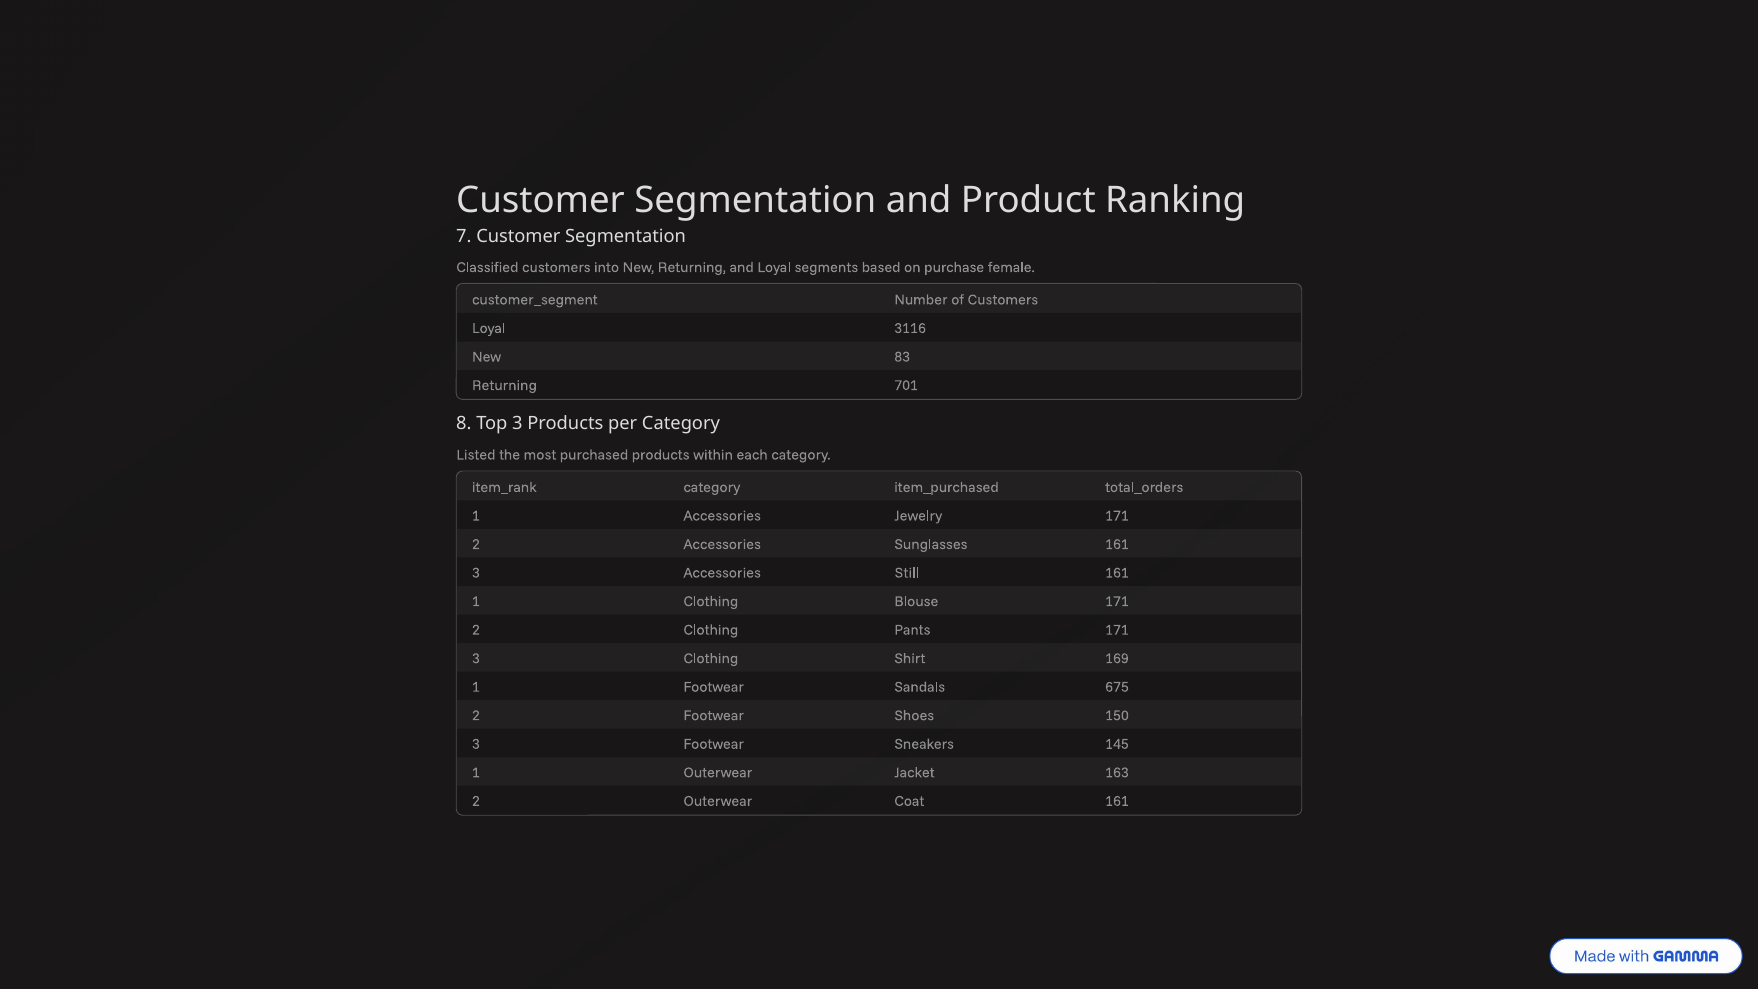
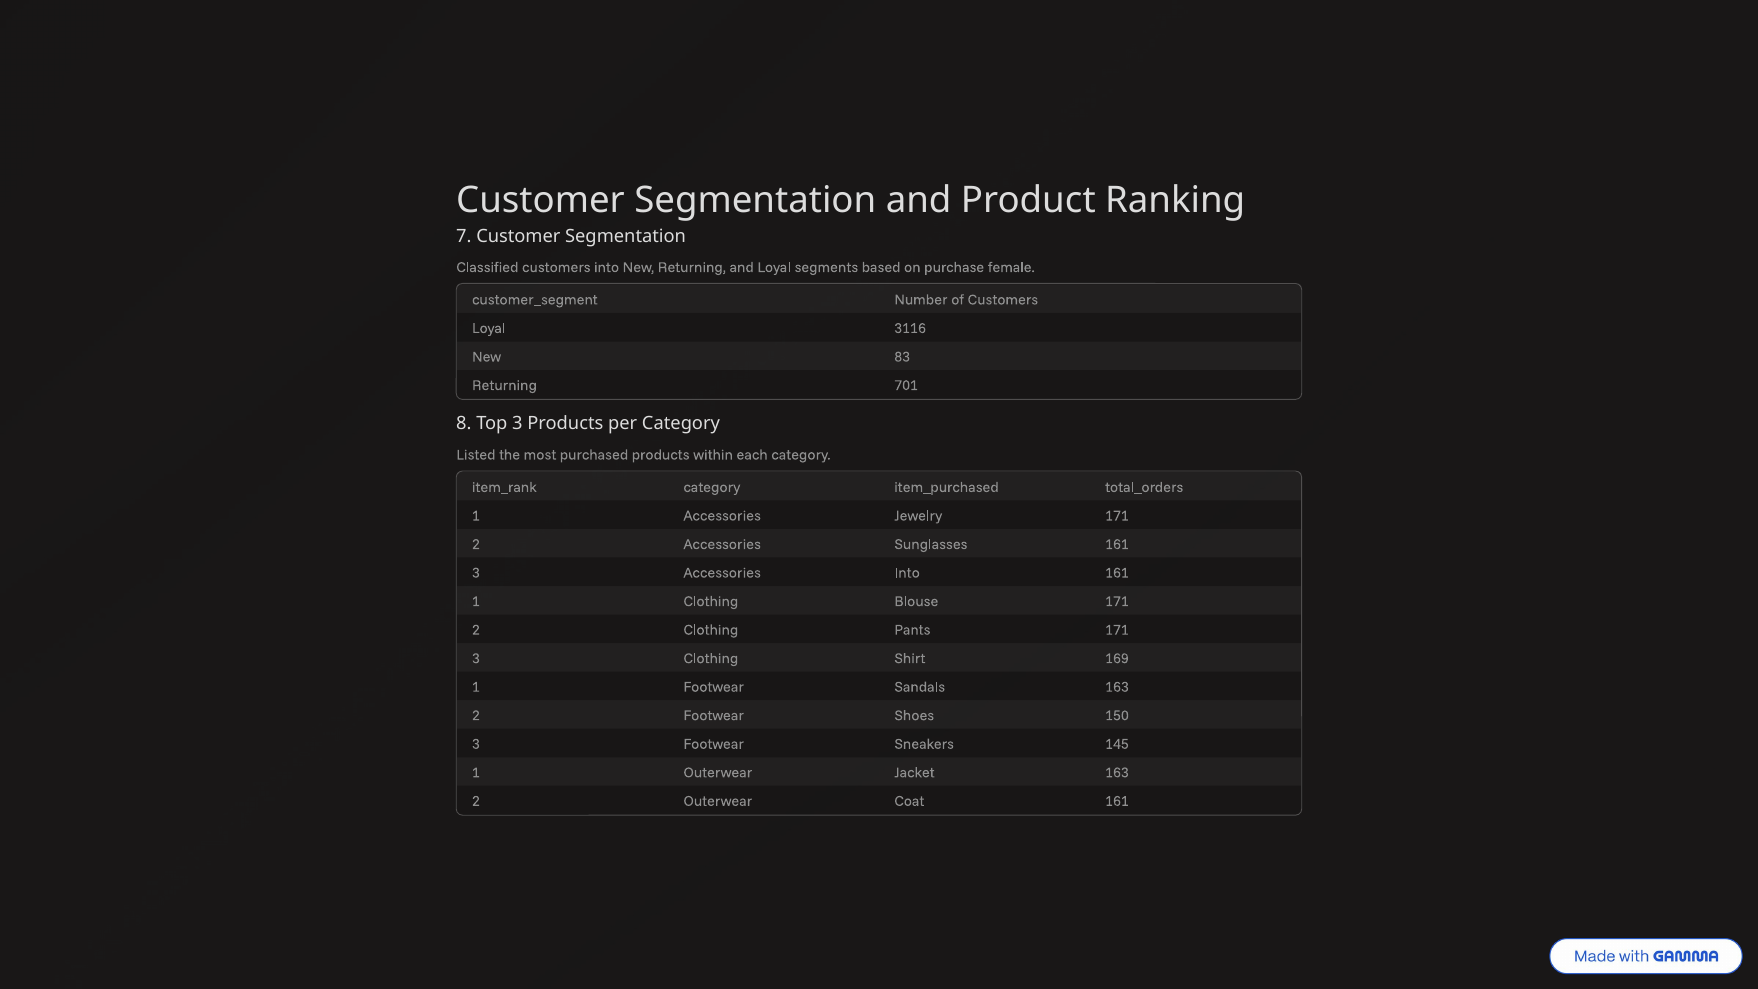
Accessories Still: Still -> Into
Sandals 675: 675 -> 163
